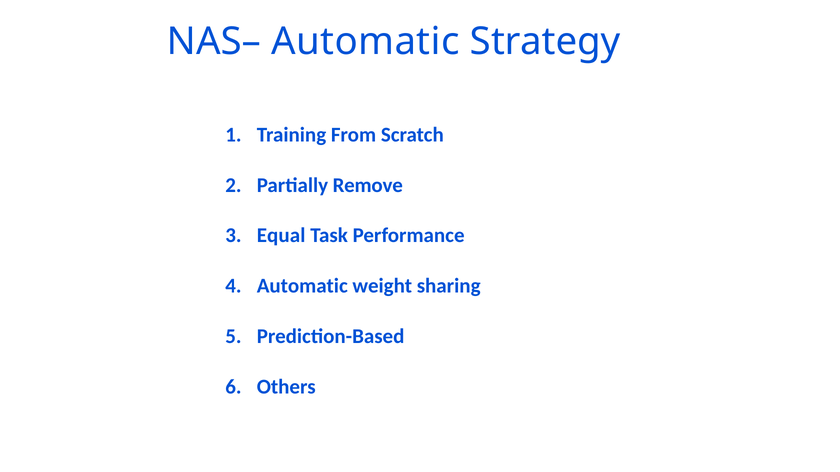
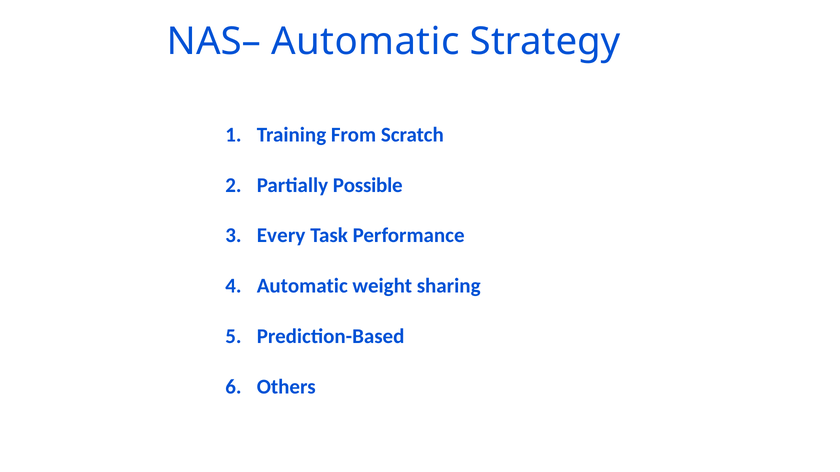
Remove: Remove -> Possible
Equal: Equal -> Every
